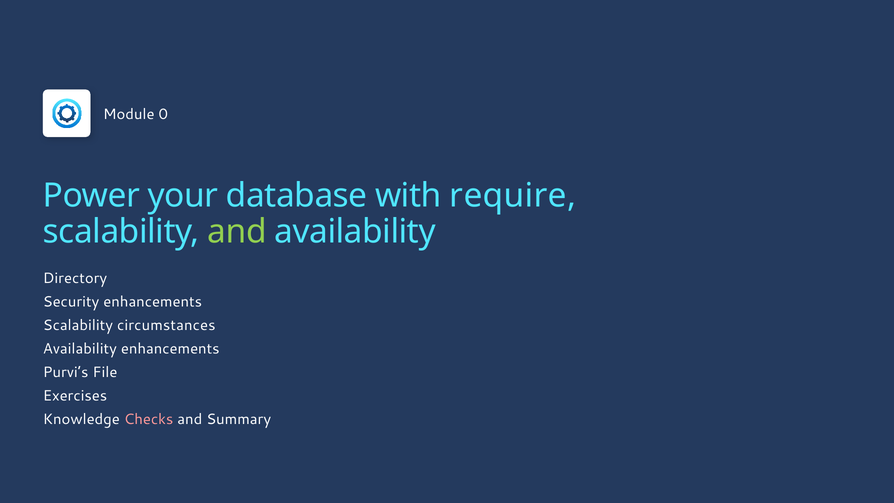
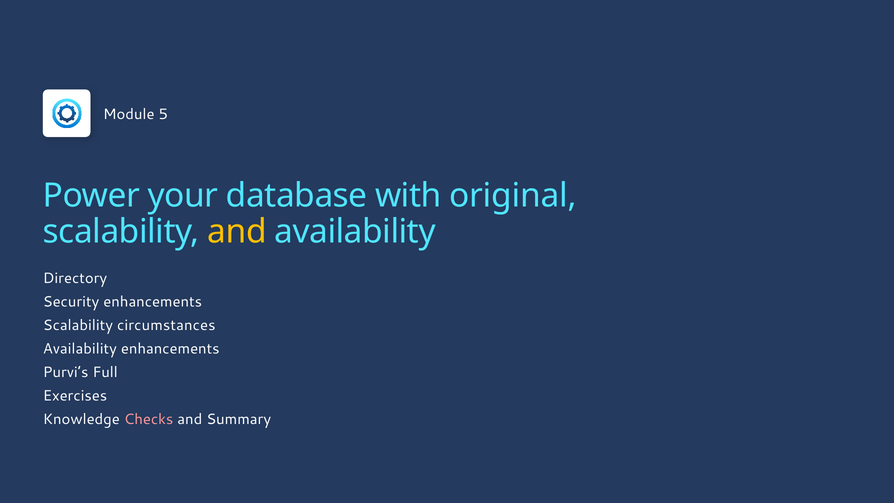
0: 0 -> 5
require: require -> original
and at (237, 232) colour: light green -> yellow
File: File -> Full
